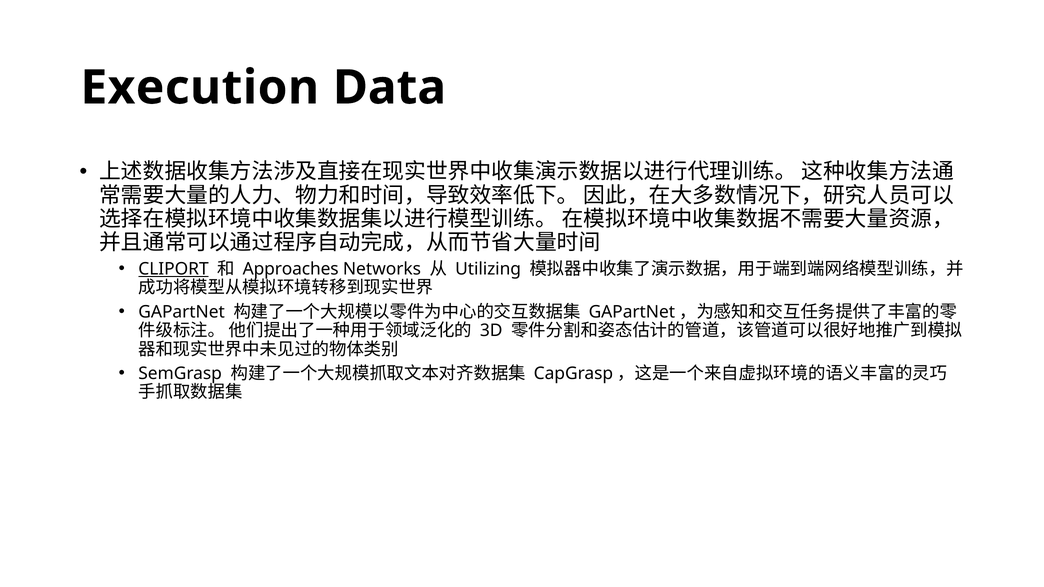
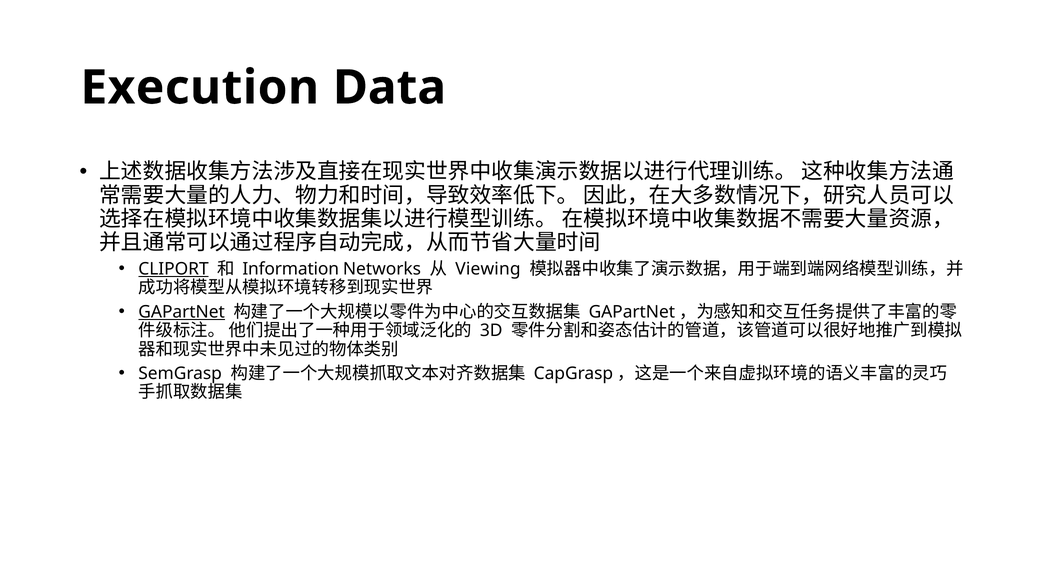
Approaches: Approaches -> Information
Utilizing: Utilizing -> Viewing
GAPartNet underline: none -> present
